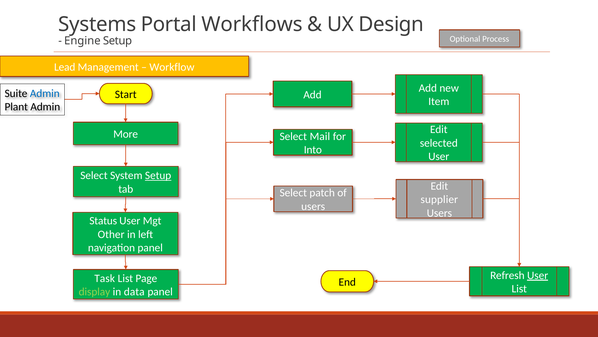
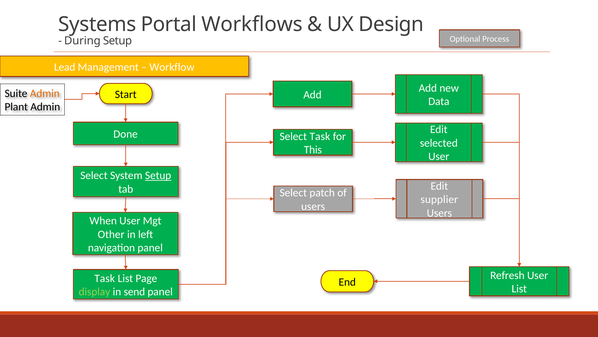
Engine: Engine -> During
Admin at (45, 93) colour: blue -> orange
Item: Item -> Data
More: More -> Done
Select Mail: Mail -> Task
Into: Into -> This
Status: Status -> When
User at (538, 275) underline: present -> none
data: data -> send
